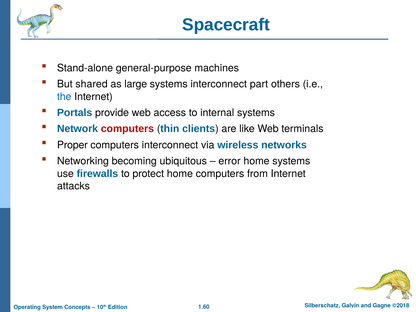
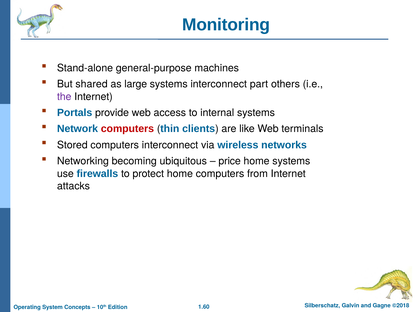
Spacecraft: Spacecraft -> Monitoring
the colour: blue -> purple
Proper: Proper -> Stored
error: error -> price
